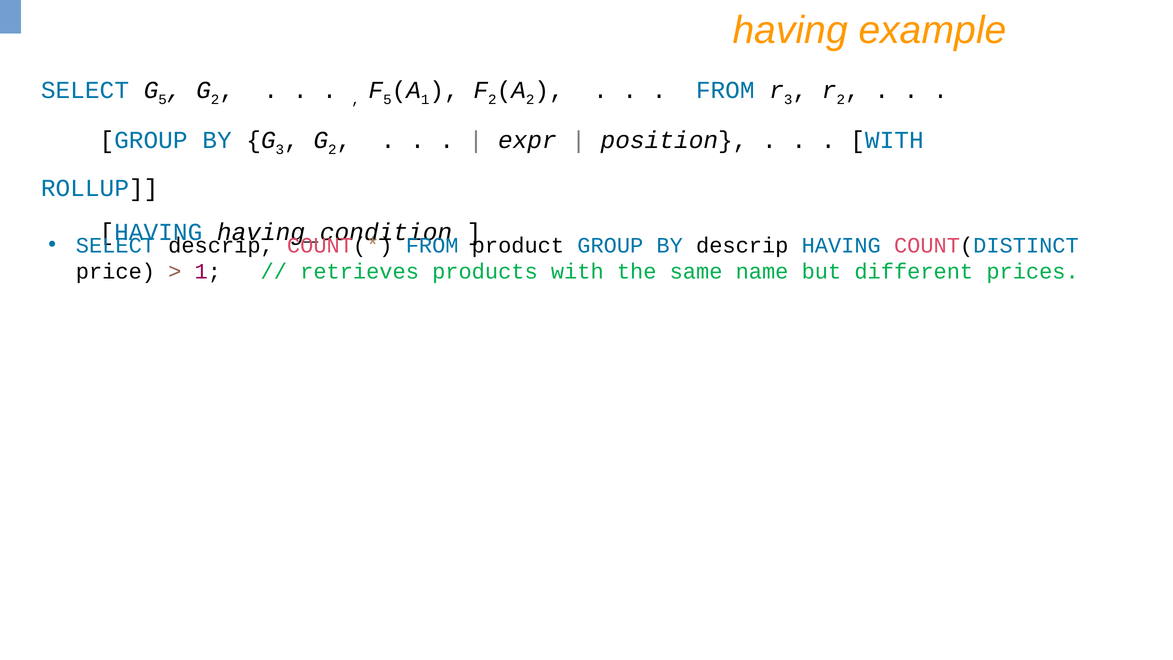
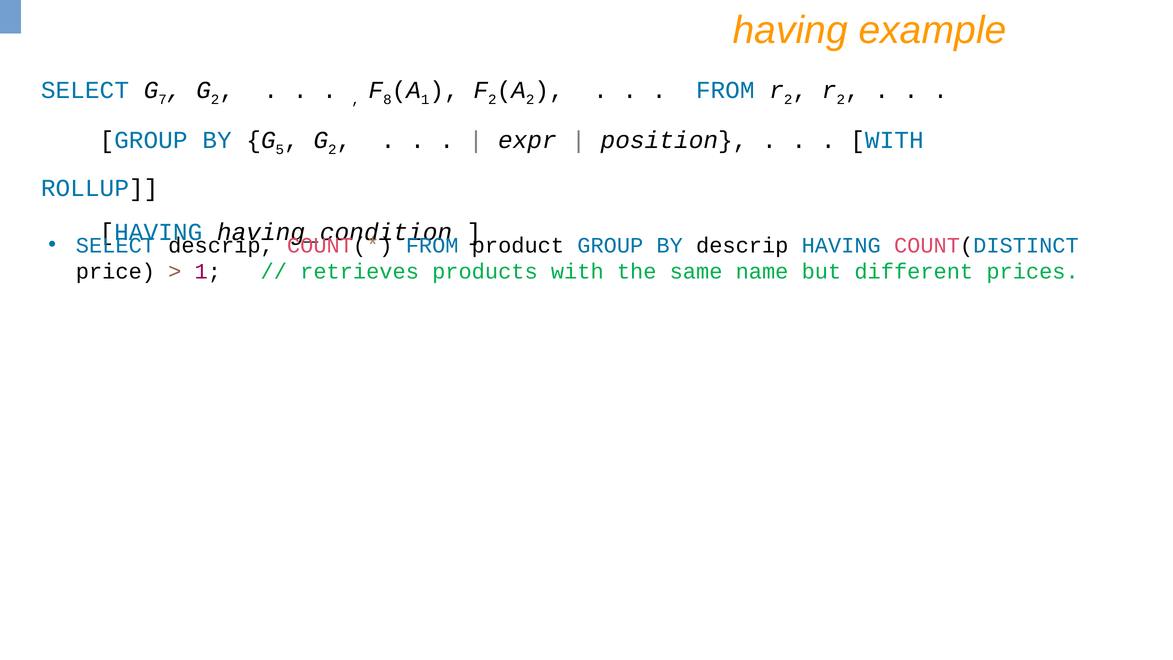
5 at (163, 100): 5 -> 7
5 at (387, 100): 5 -> 8
3 at (788, 100): 3 -> 2
3 at (280, 150): 3 -> 5
